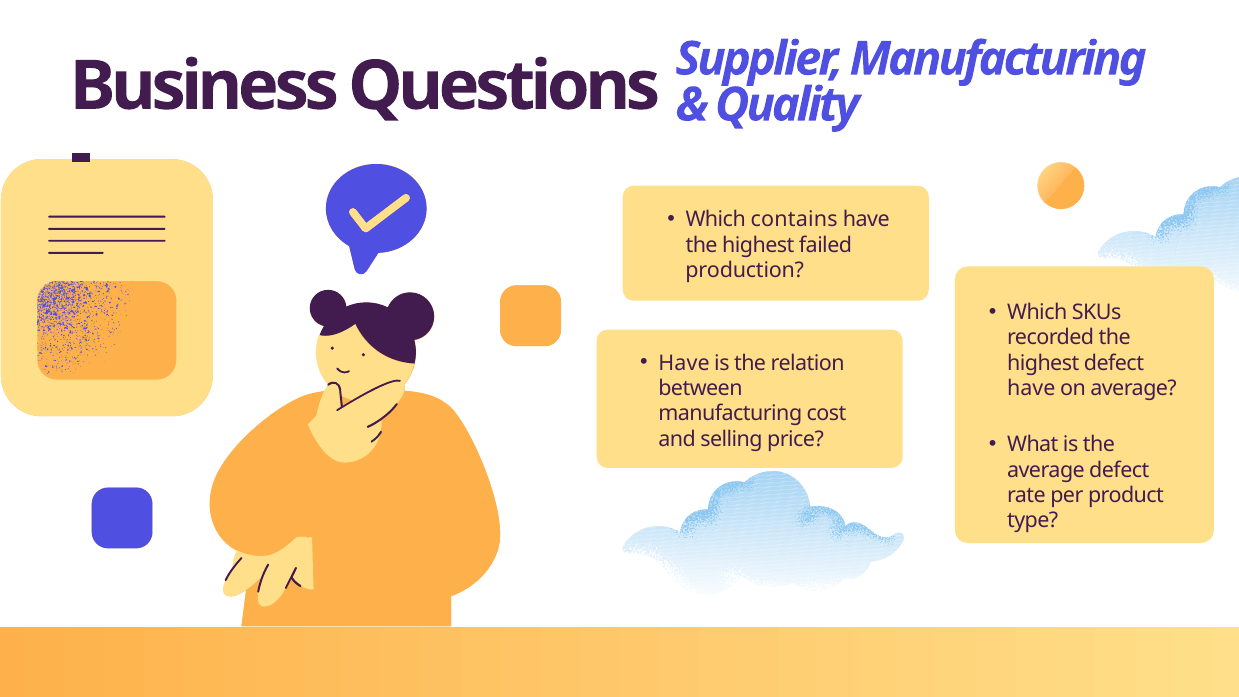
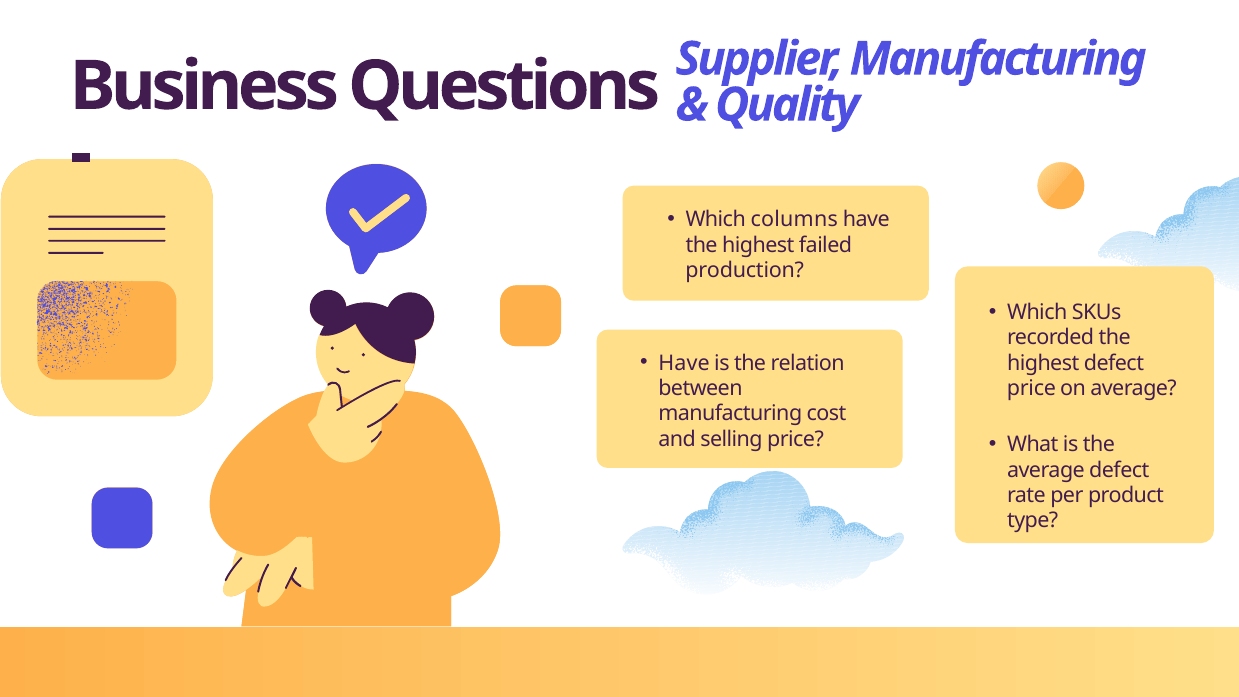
contains: contains -> columns
have at (1031, 389): have -> price
